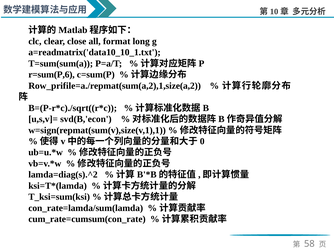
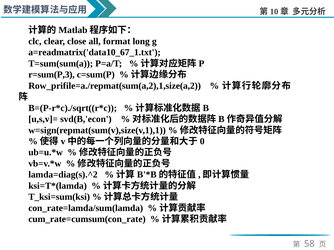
a=readmatrix('data10_10_1.txt: a=readmatrix('data10_10_1.txt -> a=readmatrix('data10_67_1.txt
r=sum(P,6: r=sum(P,6 -> r=sum(P,3
